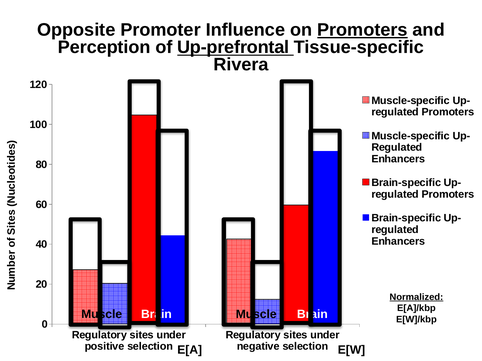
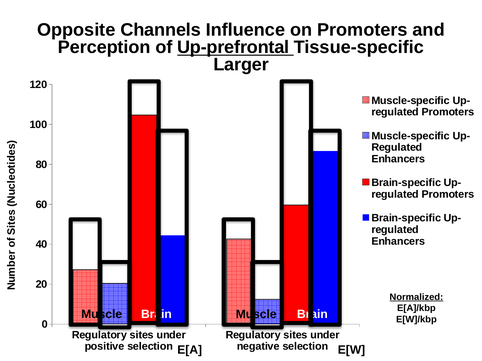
Promoter: Promoter -> Channels
Promoters at (362, 30) underline: present -> none
Rivera: Rivera -> Larger
